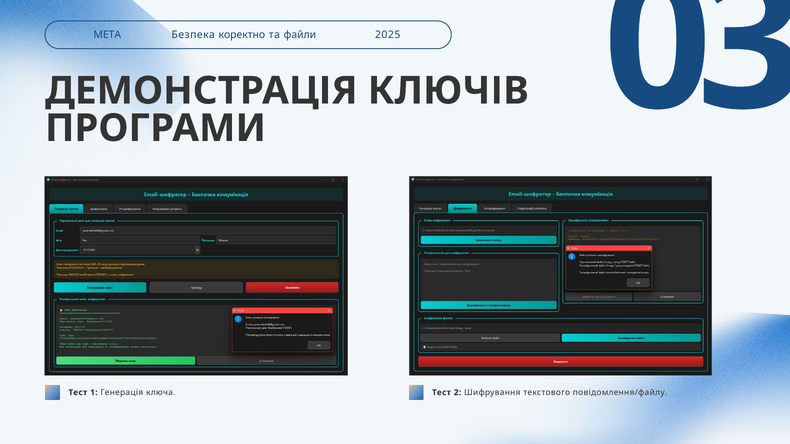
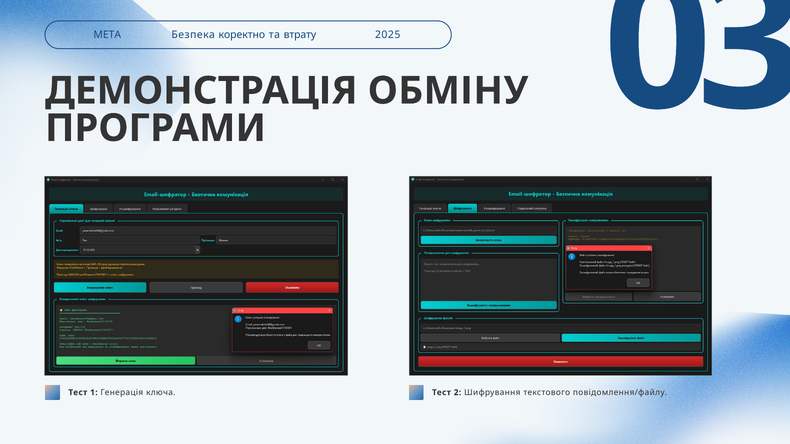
файли: файли -> втрату
КЛЮЧІВ: КЛЮЧІВ -> ОБМІНУ
